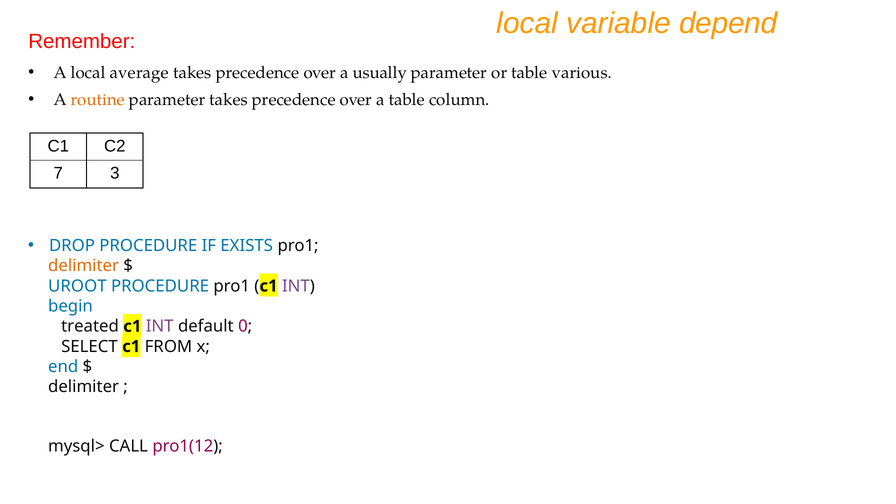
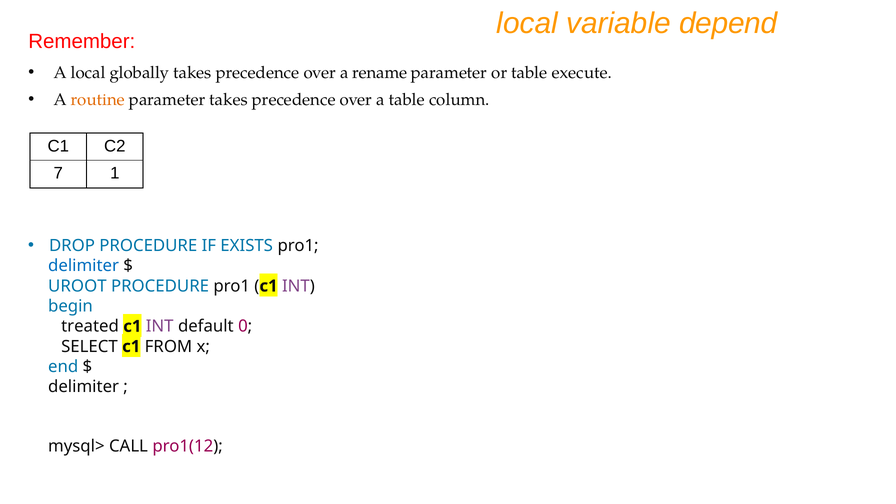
average: average -> globally
usually: usually -> rename
various: various -> execute
3: 3 -> 1
delimiter at (84, 266) colour: orange -> blue
